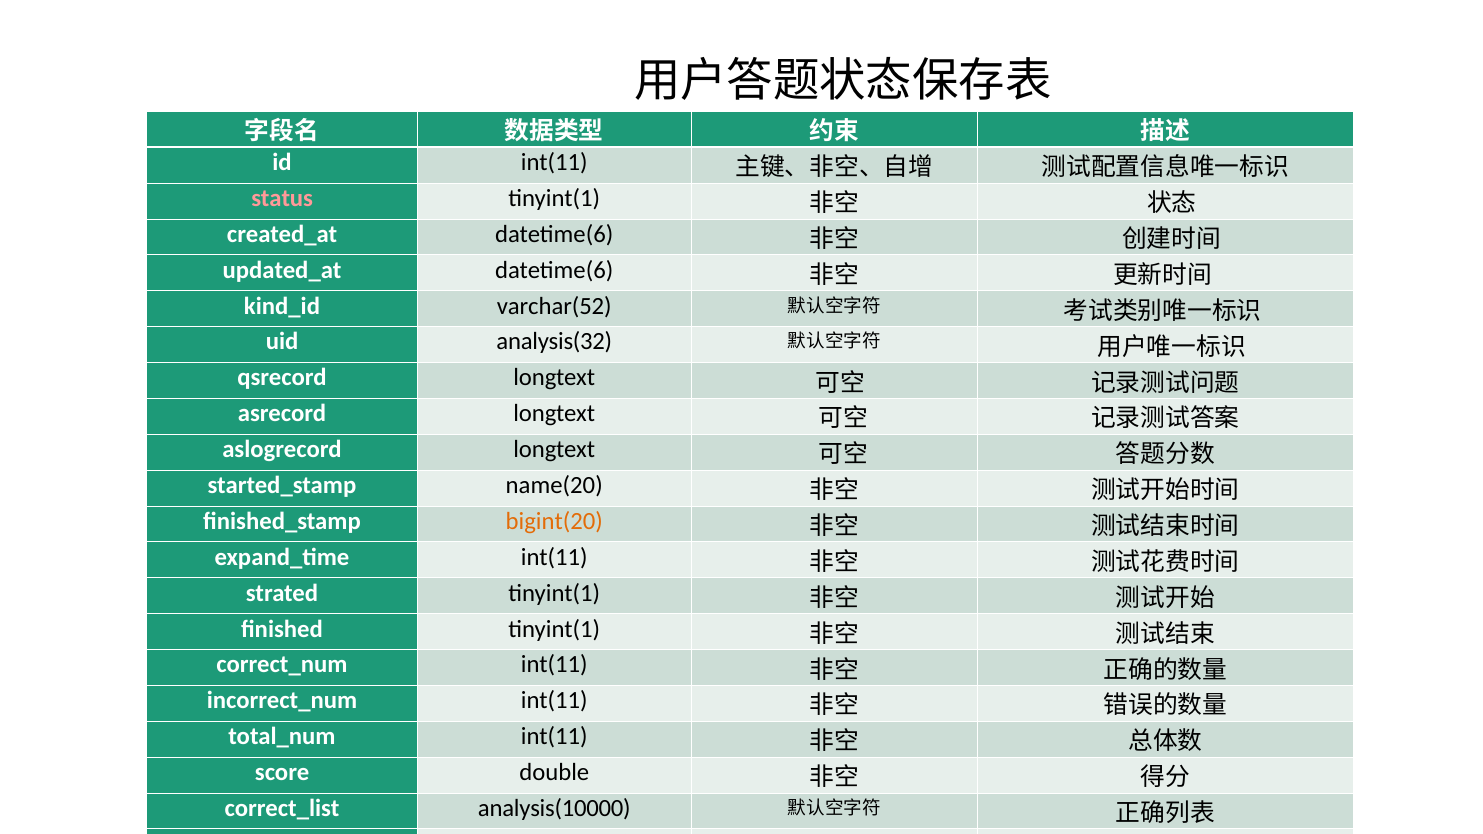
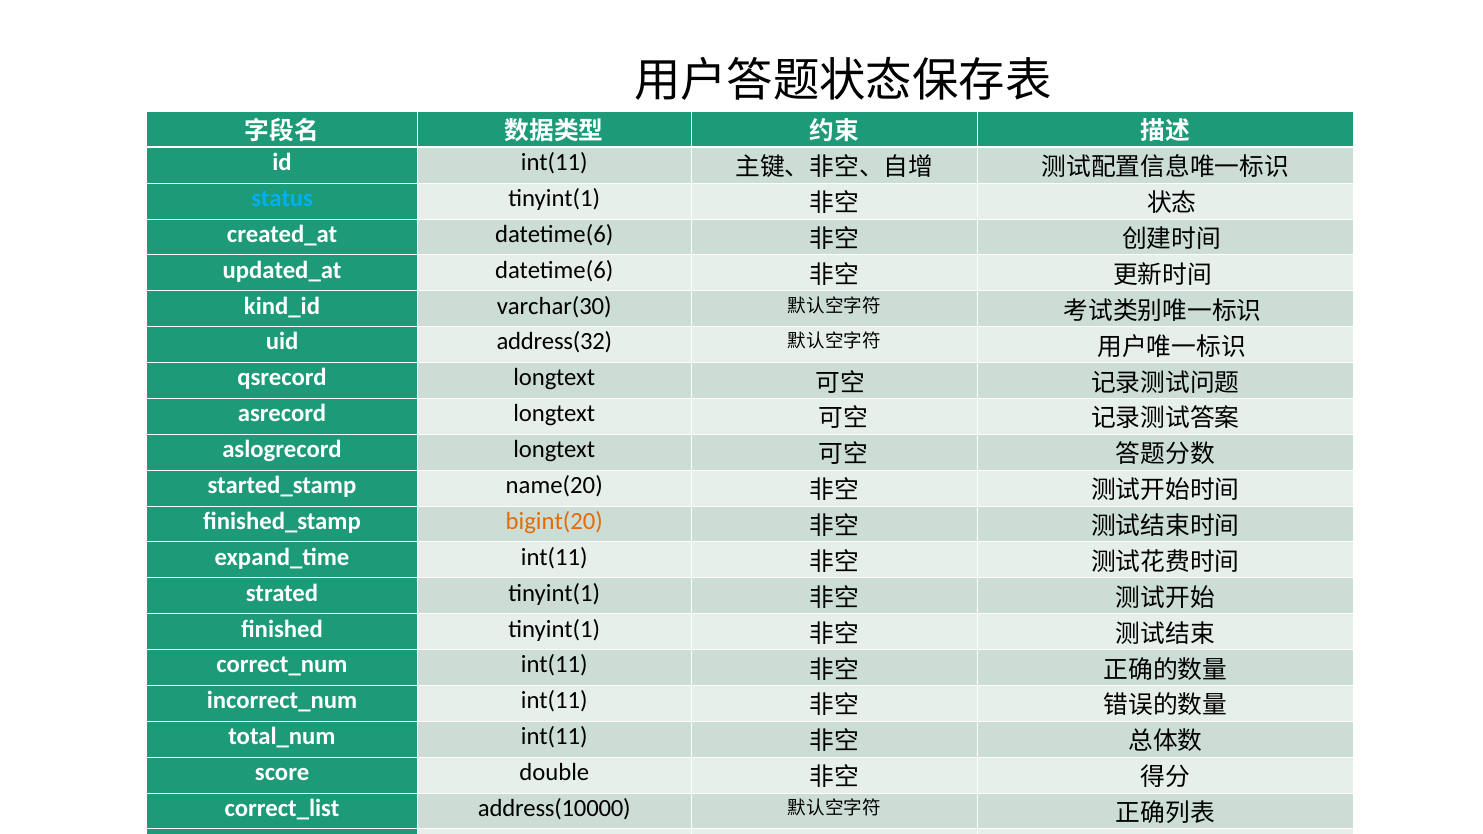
status colour: pink -> light blue
varchar(52: varchar(52 -> varchar(30
analysis(32: analysis(32 -> address(32
analysis(10000: analysis(10000 -> address(10000
